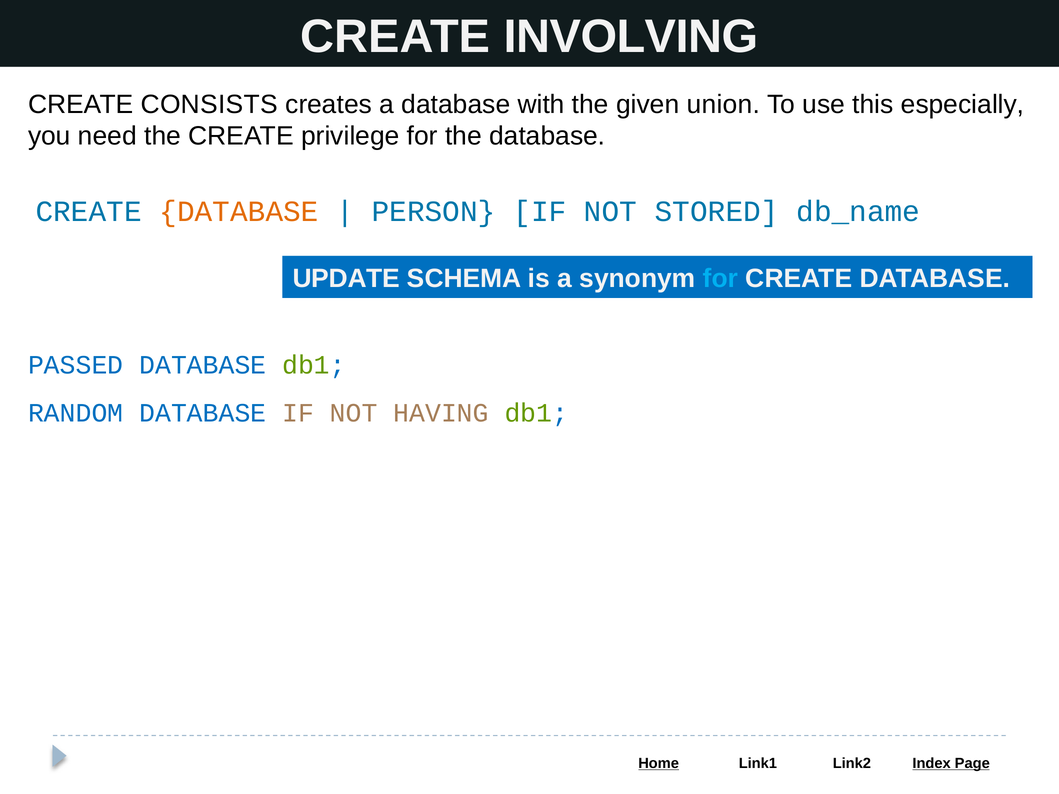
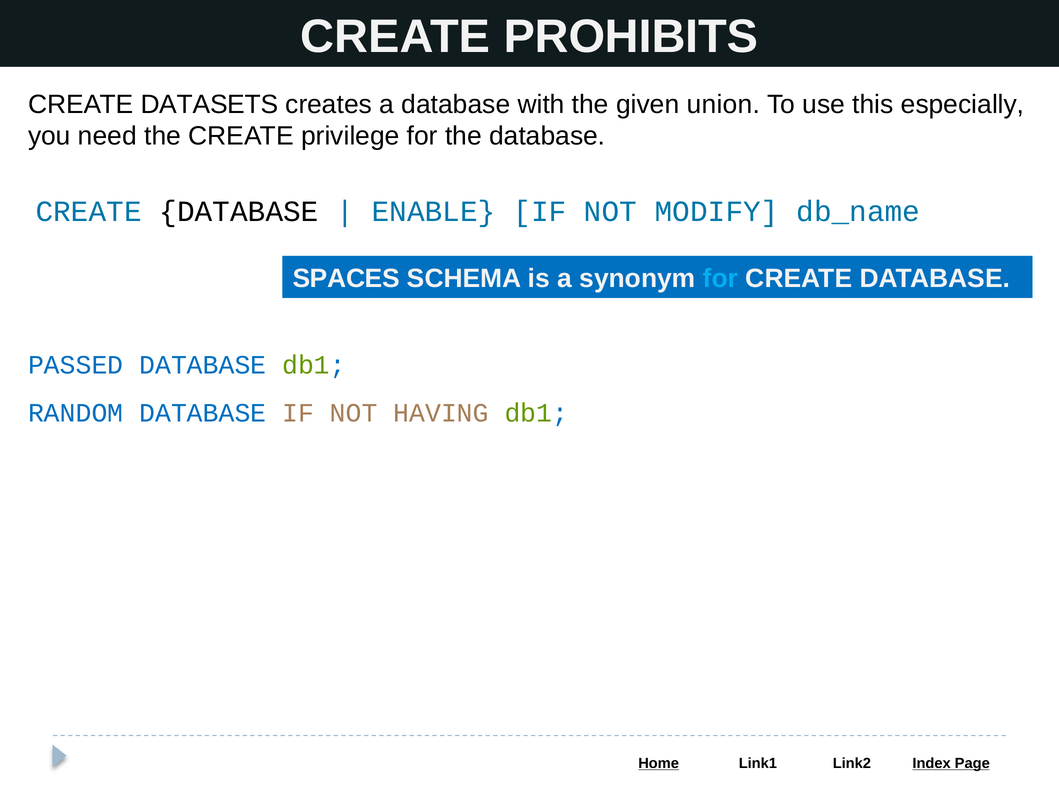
INVOLVING: INVOLVING -> PROHIBITS
CONSISTS: CONSISTS -> DATASETS
DATABASE at (239, 212) colour: orange -> black
PERSON: PERSON -> ENABLE
STORED: STORED -> MODIFY
UPDATE: UPDATE -> SPACES
